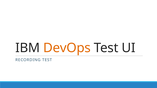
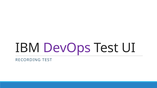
DevOps colour: orange -> purple
